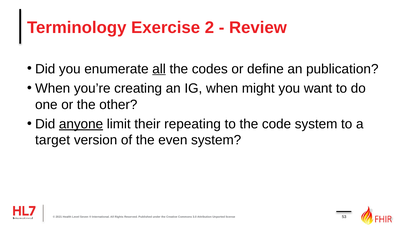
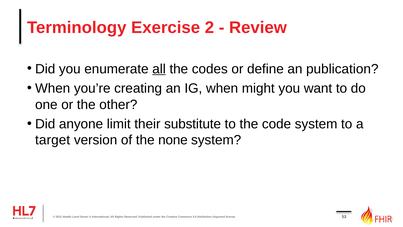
anyone underline: present -> none
repeating: repeating -> substitute
even: even -> none
